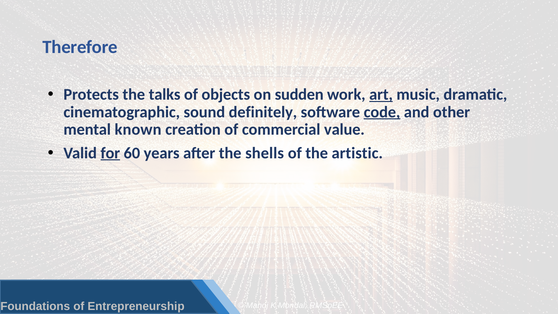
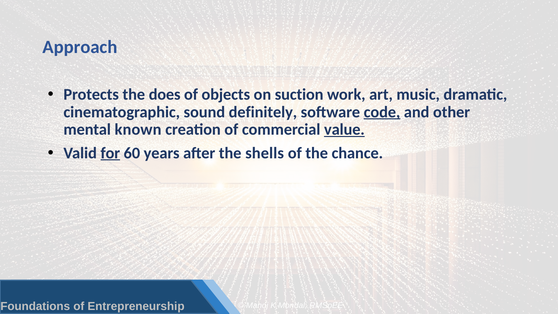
Therefore: Therefore -> Approach
talks: talks -> does
sudden: sudden -> suction
art underline: present -> none
value underline: none -> present
artistic: artistic -> chance
